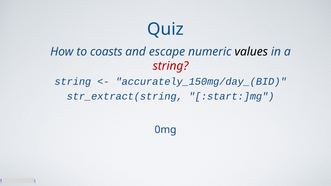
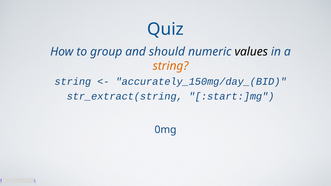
coasts: coasts -> group
escape: escape -> should
string at (171, 66) colour: red -> orange
